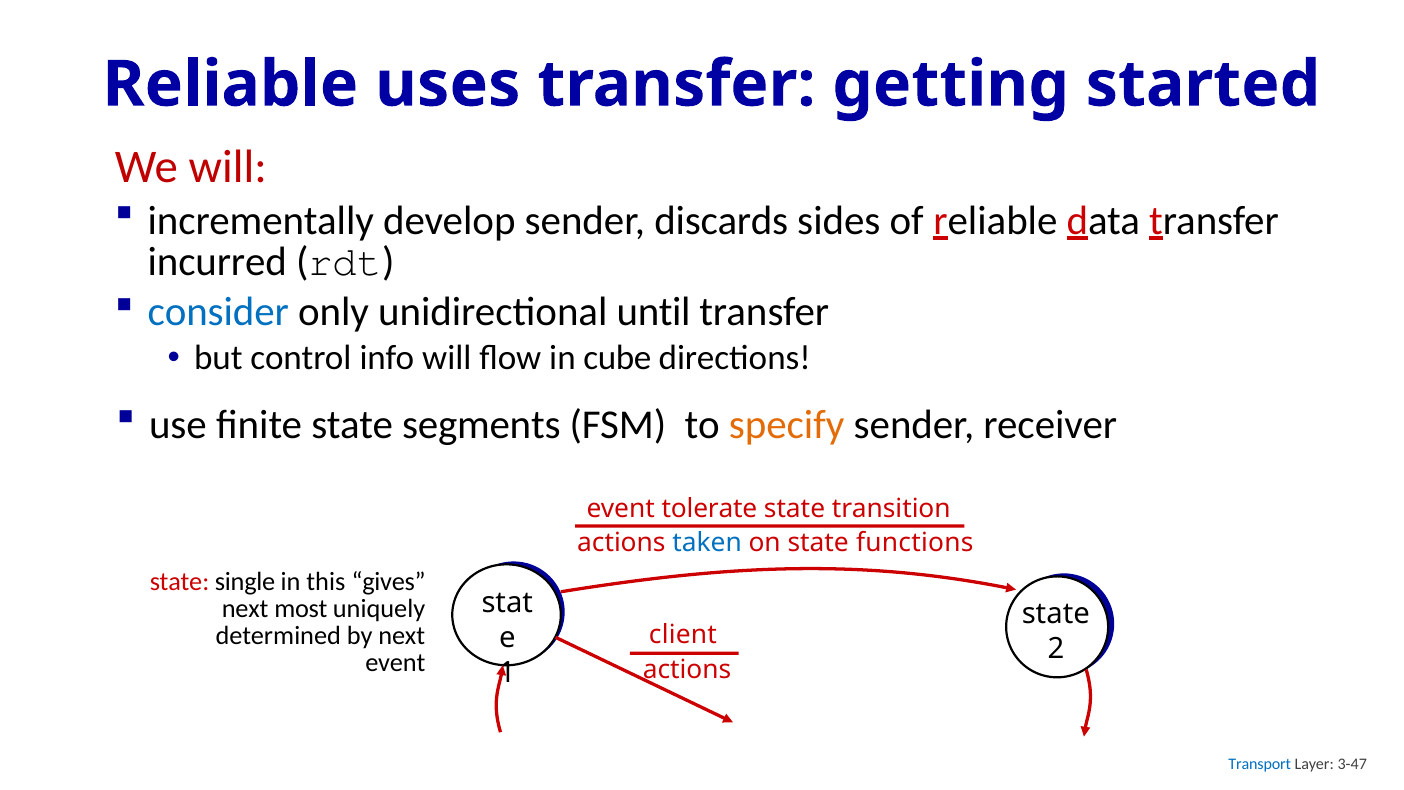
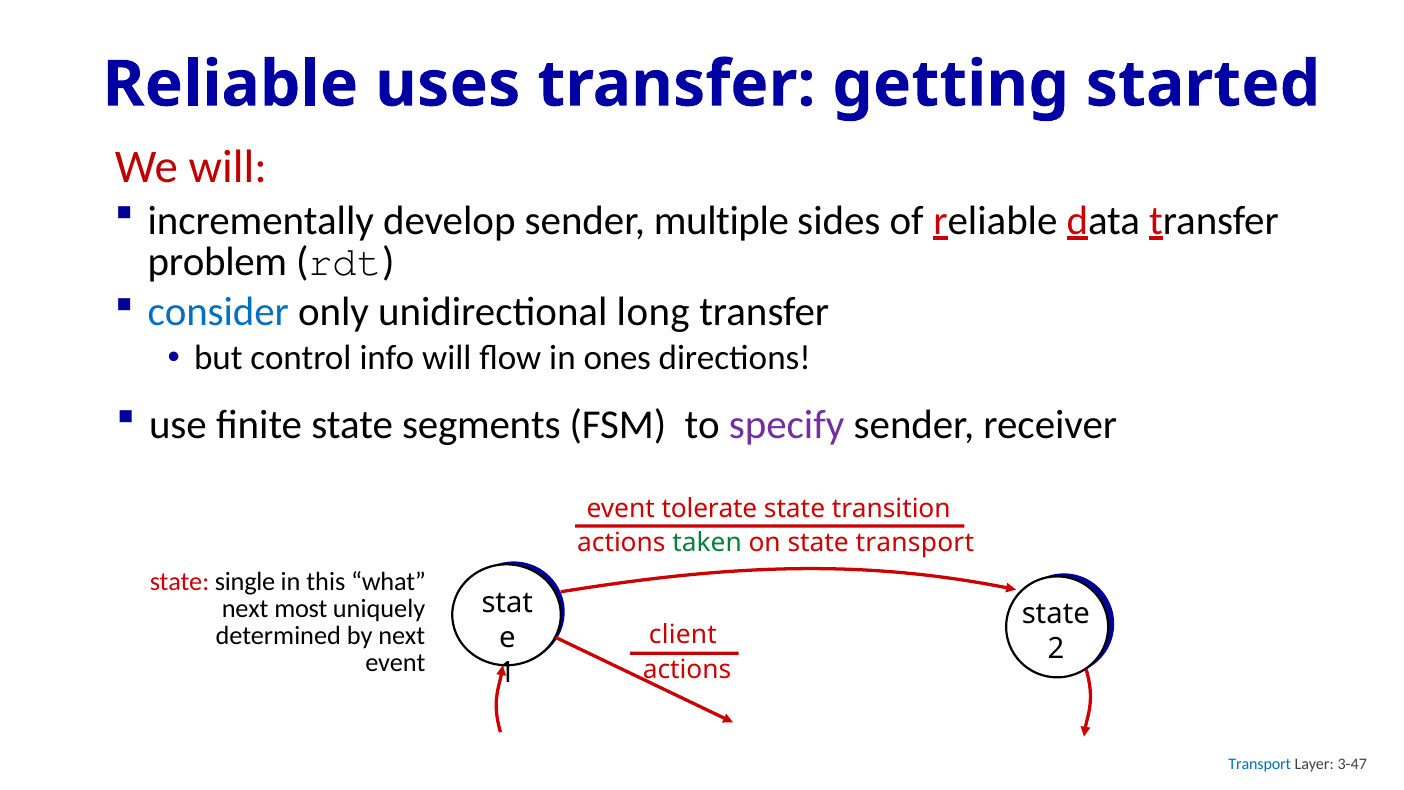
discards: discards -> multiple
incurred: incurred -> problem
until: until -> long
cube: cube -> ones
specify colour: orange -> purple
taken colour: blue -> green
state functions: functions -> transport
gives: gives -> what
